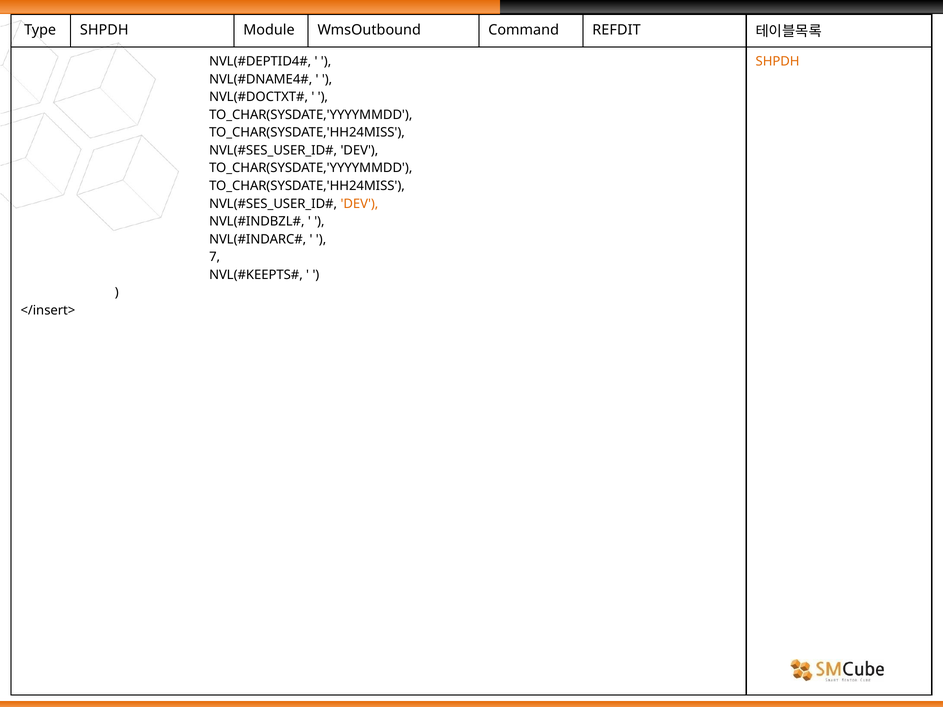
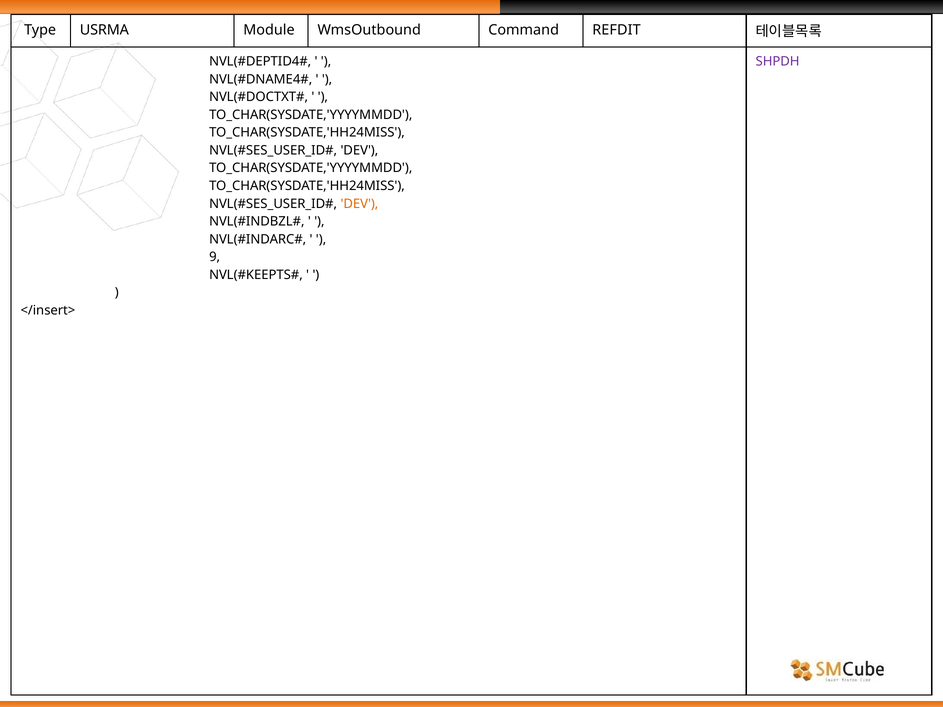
Type SHPDH: SHPDH -> USRMA
SHPDH at (778, 61) colour: orange -> purple
7: 7 -> 9
